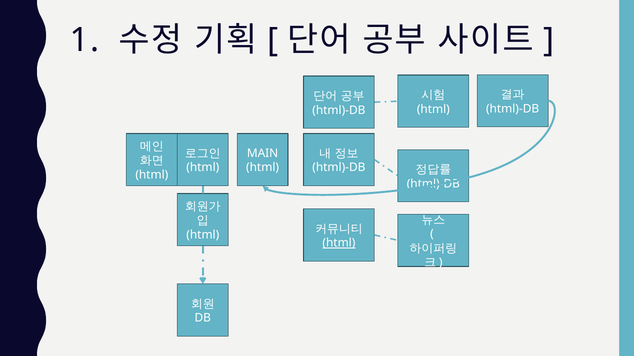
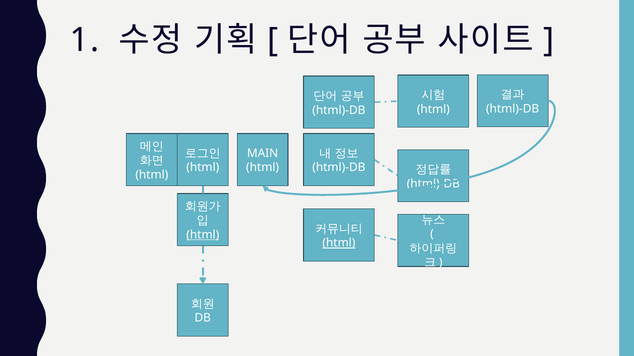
html at (203, 235) underline: none -> present
